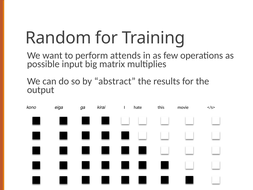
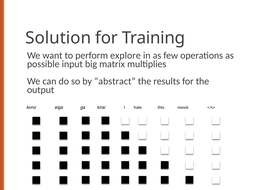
Random: Random -> Solution
attends: attends -> explore
